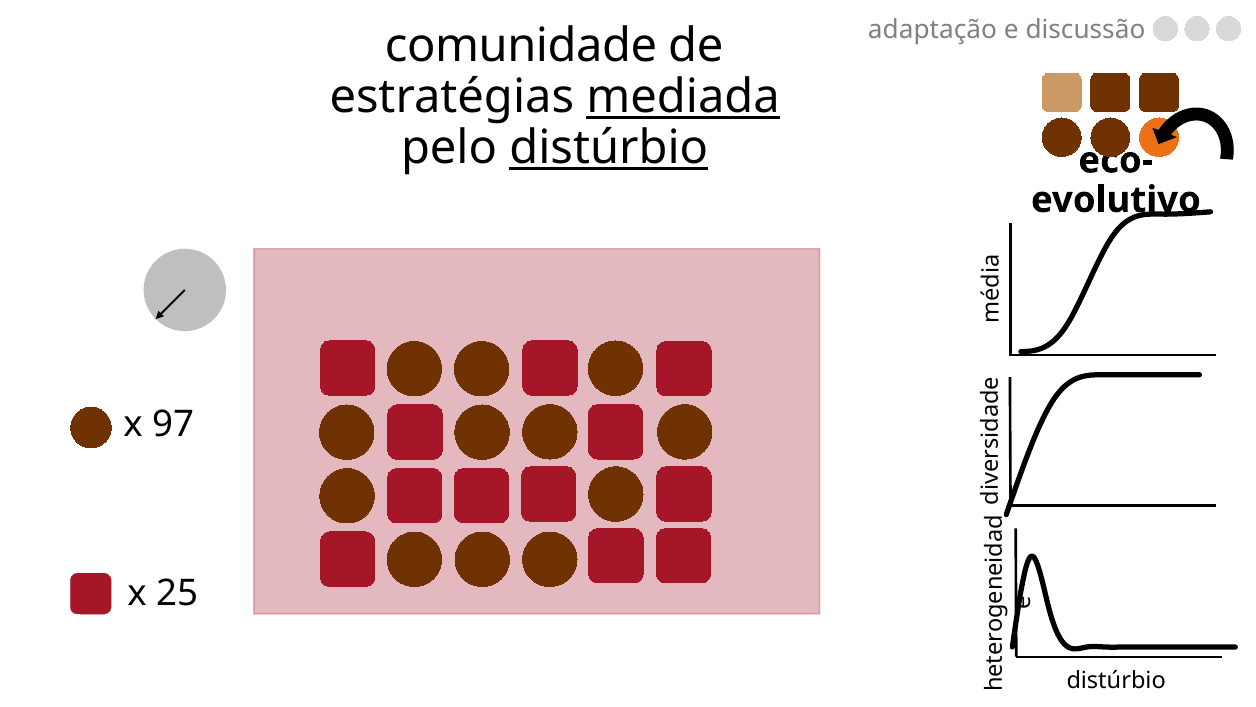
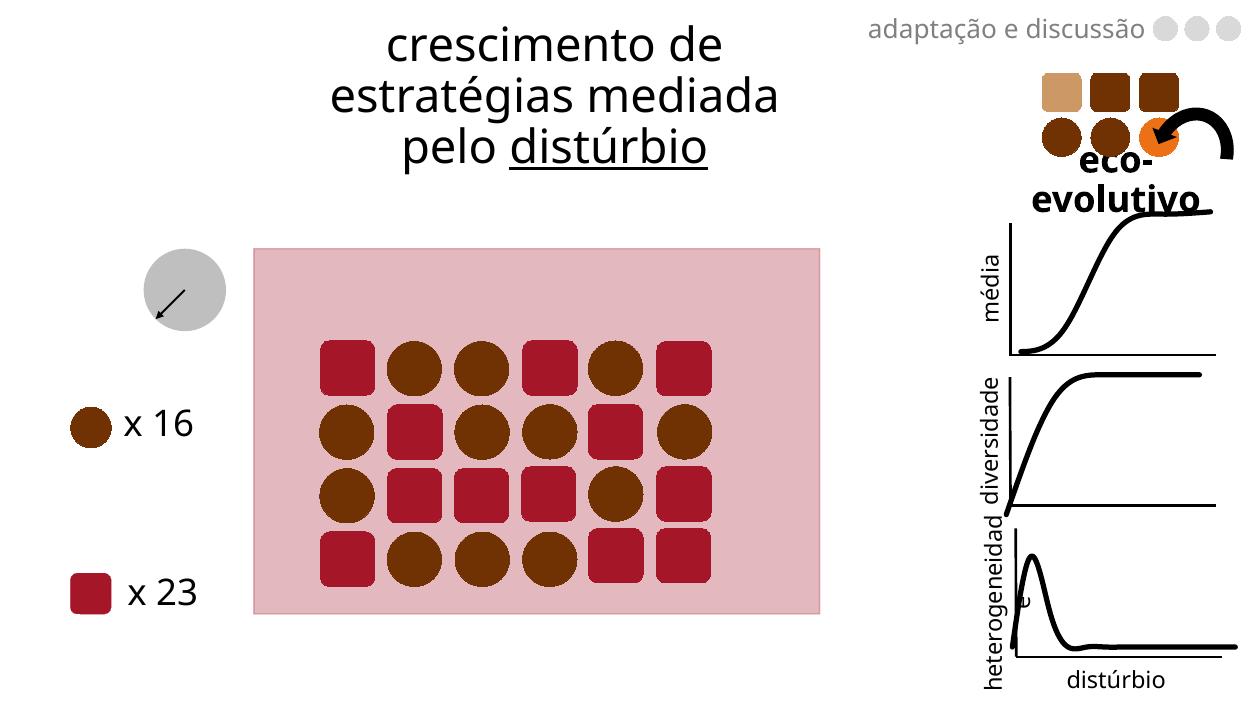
comunidade: comunidade -> crescimento
mediada underline: present -> none
97: 97 -> 16
25: 25 -> 23
